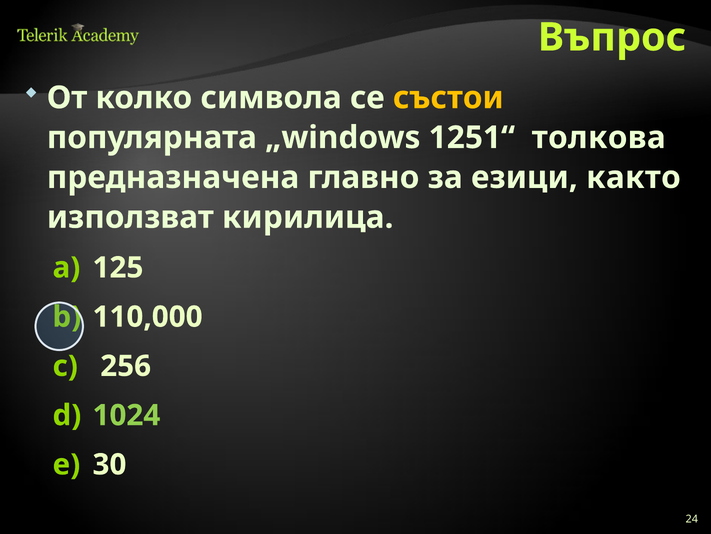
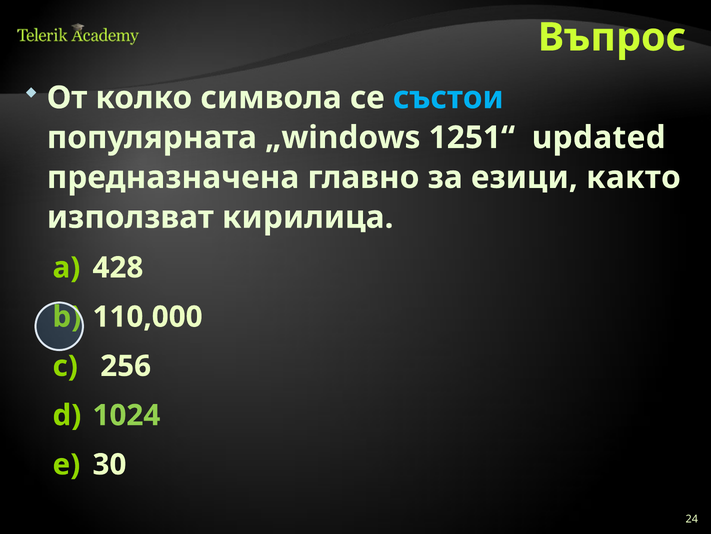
състои colour: yellow -> light blue
толкова: толкова -> updated
125: 125 -> 428
